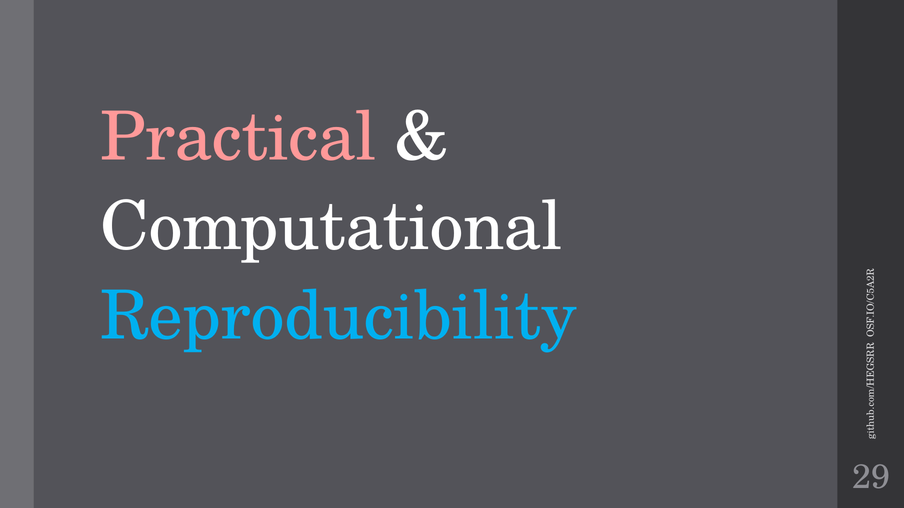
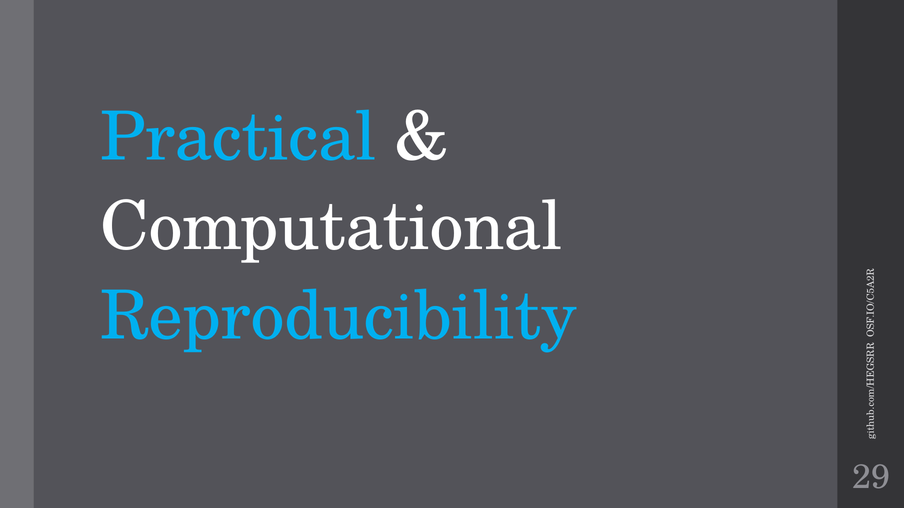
Practical colour: pink -> light blue
